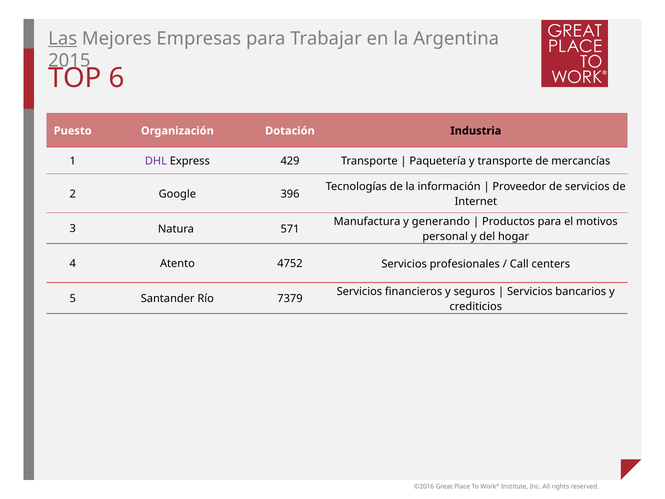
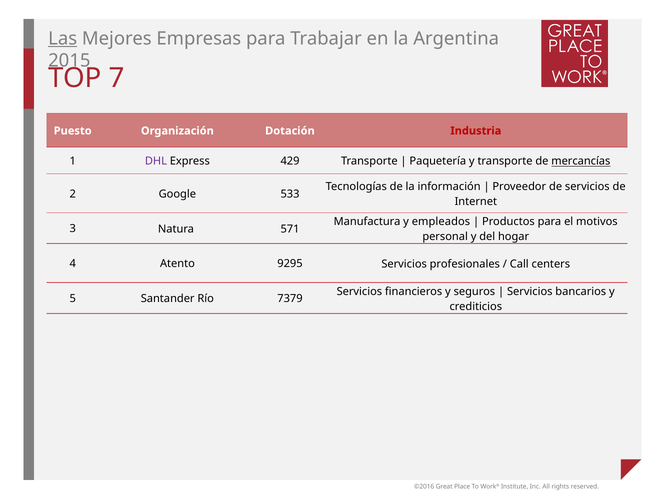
6: 6 -> 7
Industria colour: black -> red
mercancías underline: none -> present
396: 396 -> 533
generando: generando -> empleados
4752: 4752 -> 9295
